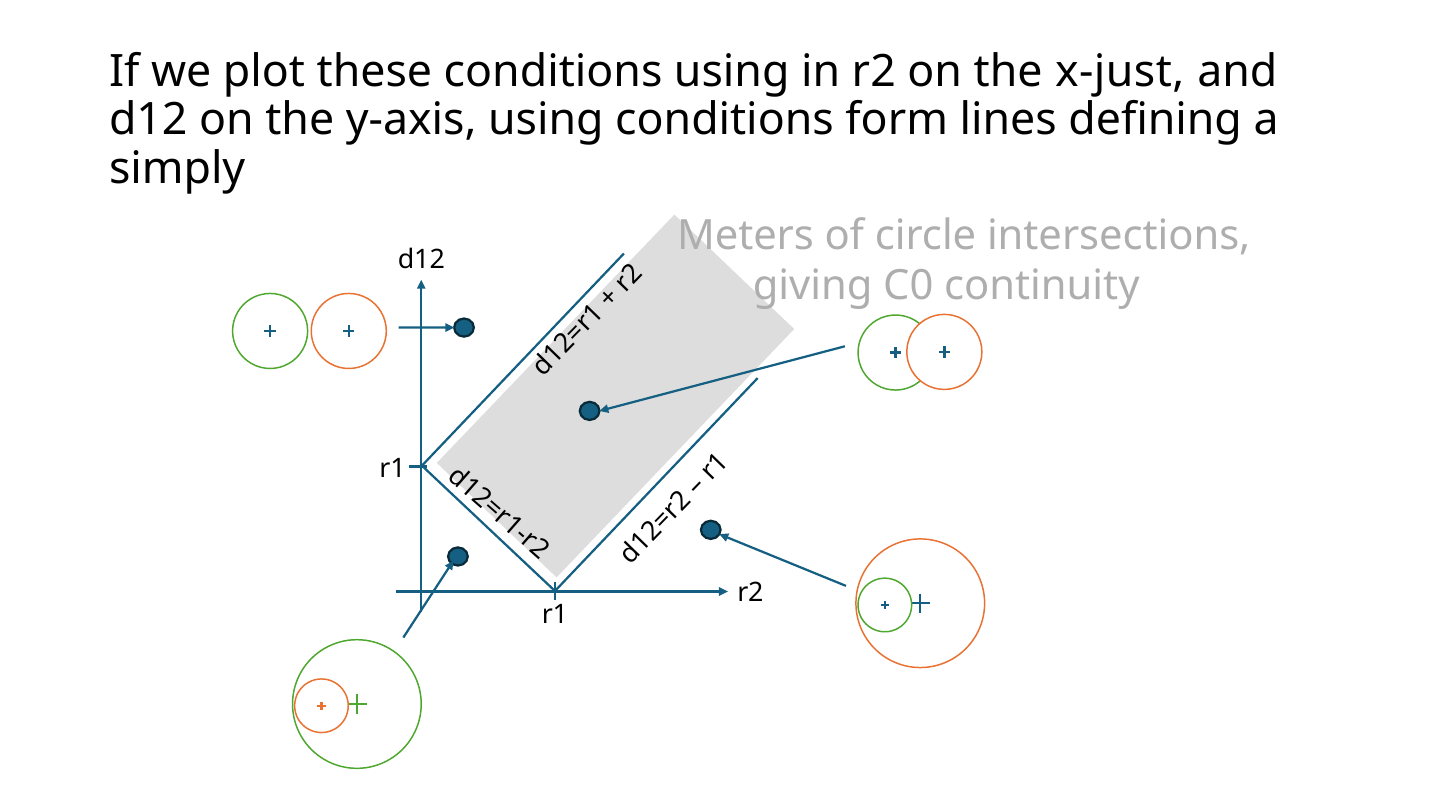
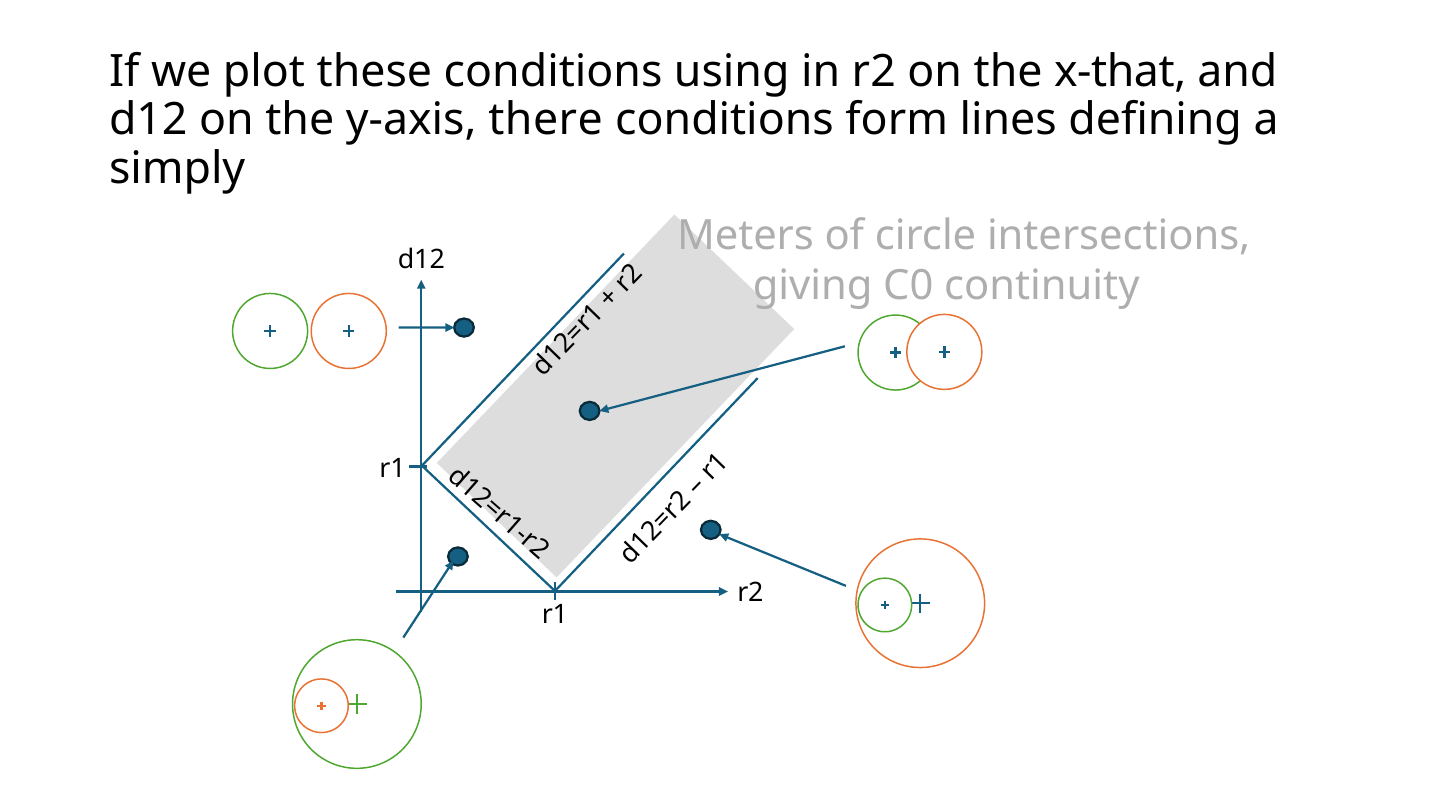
x-just: x-just -> x-that
y-axis using: using -> there
